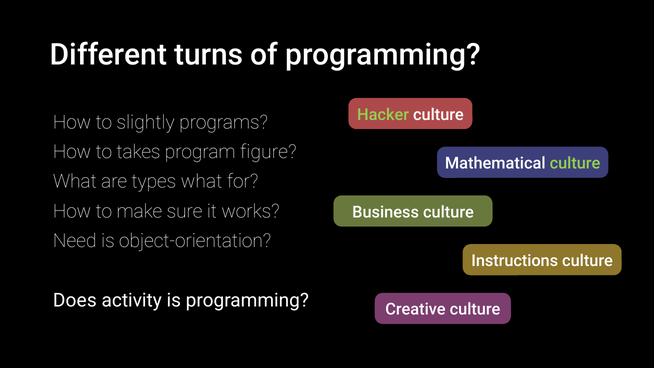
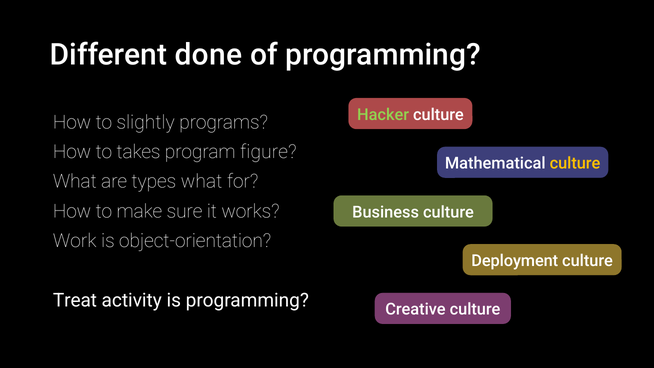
turns: turns -> done
culture at (575, 163) colour: light green -> yellow
Need: Need -> Work
Instructions: Instructions -> Deployment
Does: Does -> Treat
